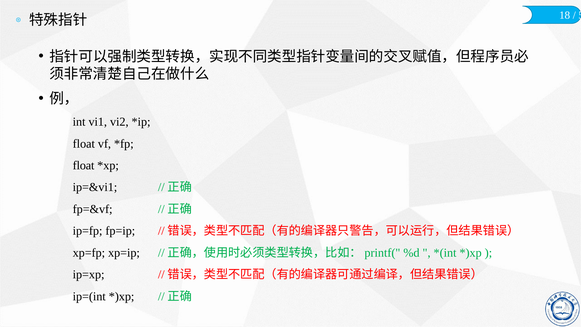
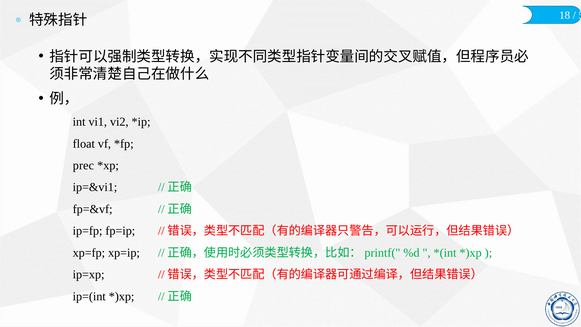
float at (84, 165): float -> prec
